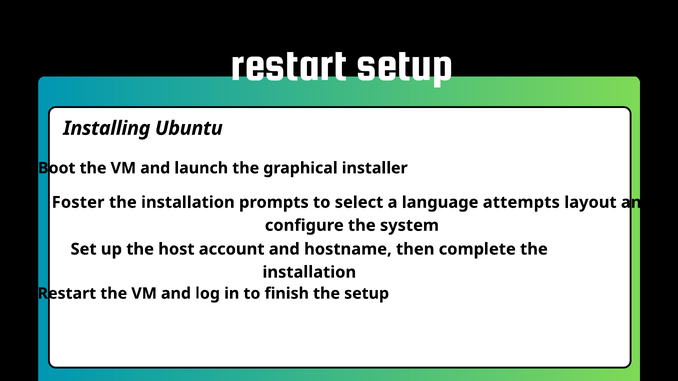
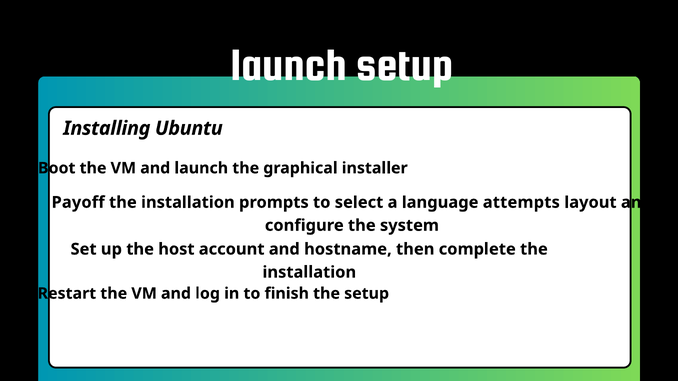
restart at (289, 65): restart -> launch
Foster: Foster -> Payoff
